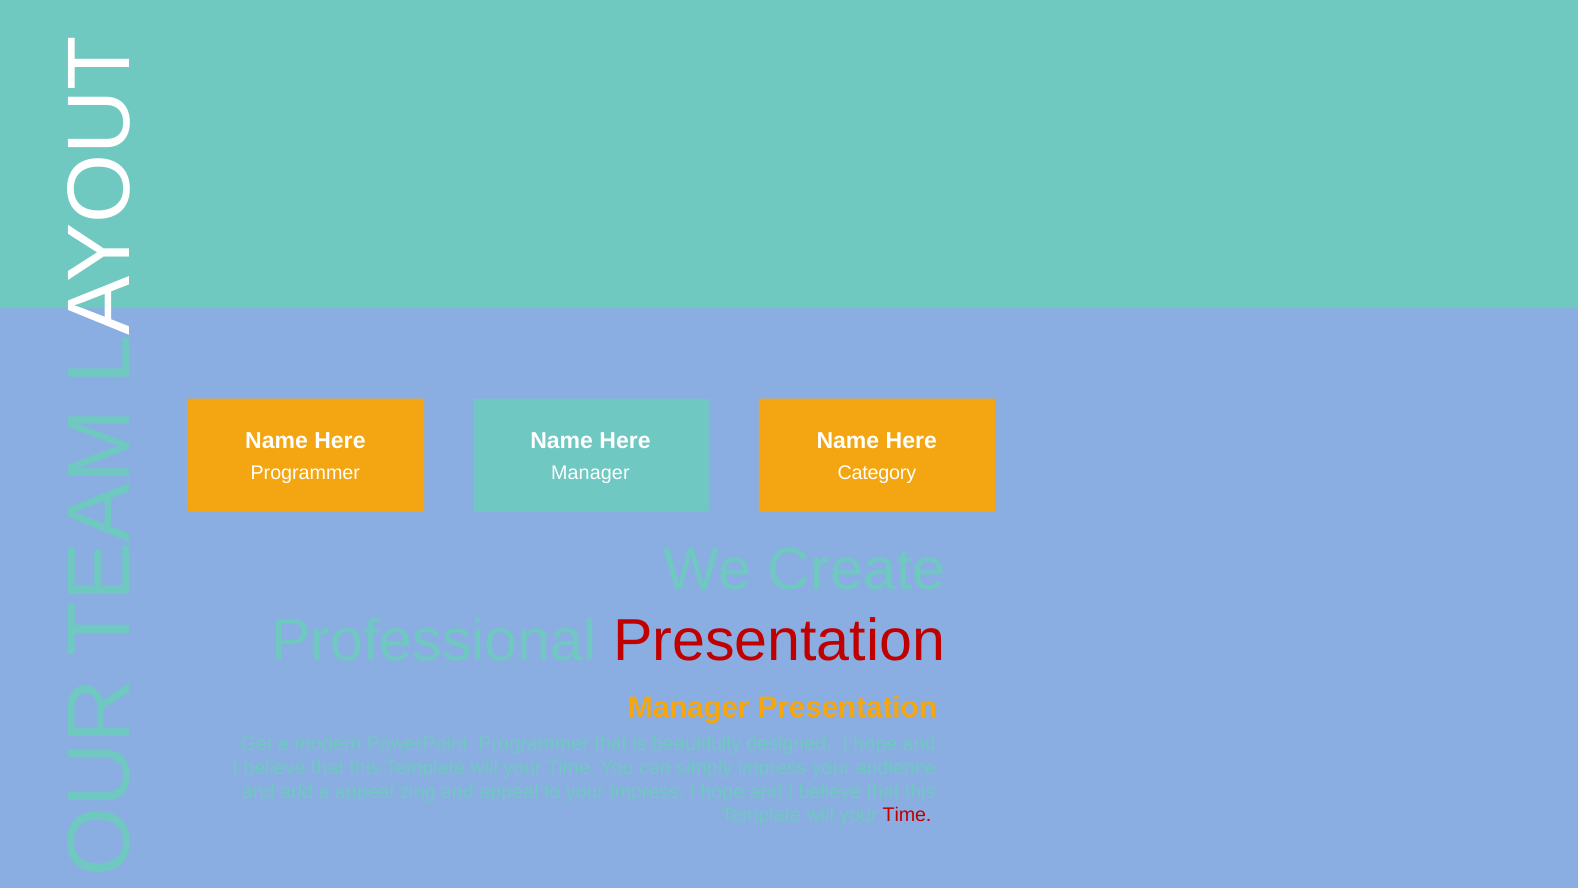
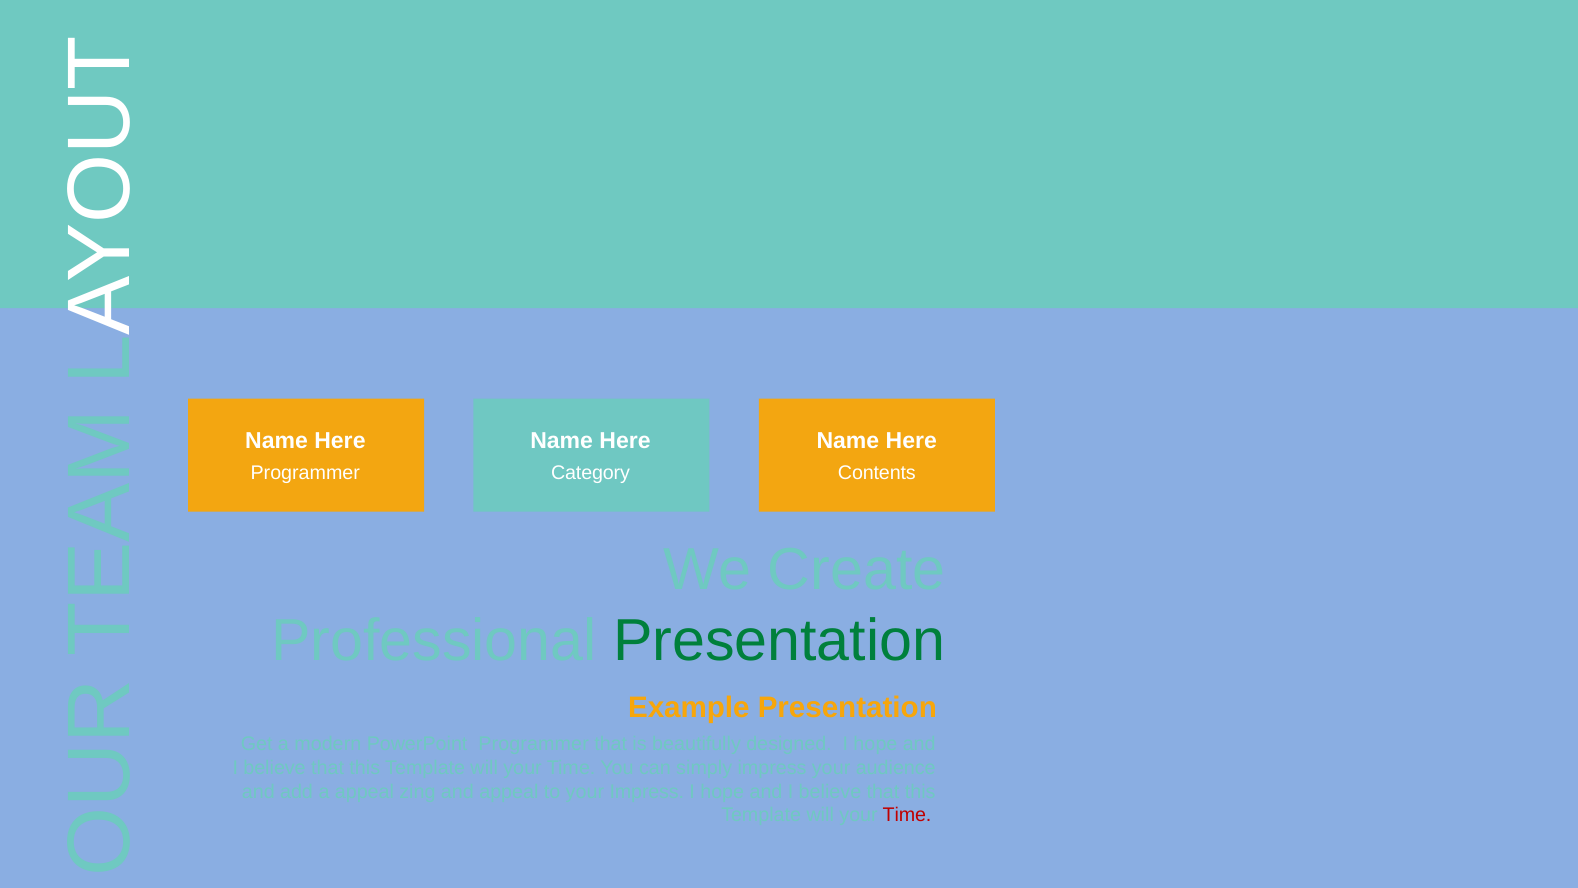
Manager at (590, 473): Manager -> Category
Category: Category -> Contents
Presentation at (779, 640) colour: red -> green
Manager at (689, 707): Manager -> Example
